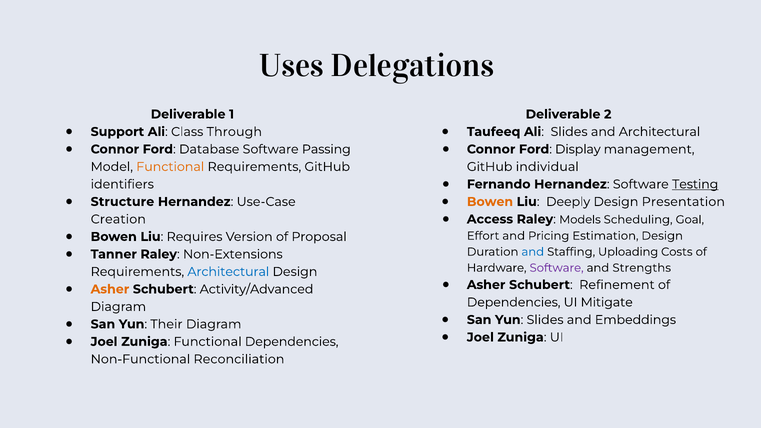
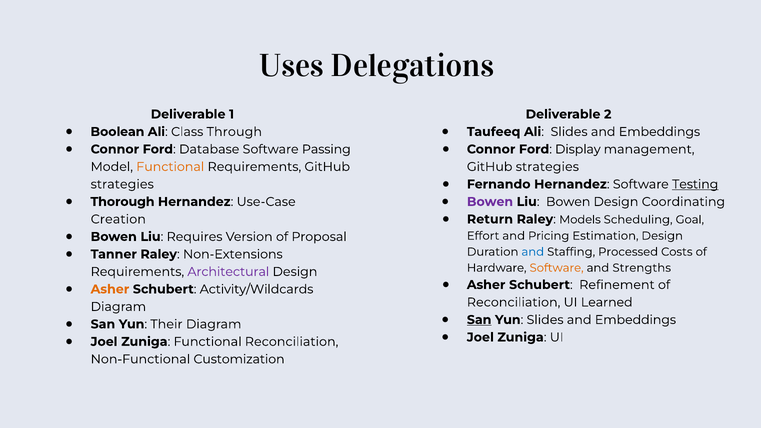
Support: Support -> Boolean
Ali Slides and Architectural: Architectural -> Embeddings
individual at (547, 167): individual -> strategies
identifiers at (122, 184): identifiers -> strategies
Structure: Structure -> Thorough
Bowen at (490, 202) colour: orange -> purple
Liu Deeply: Deeply -> Bowen
Presentation: Presentation -> Coordinating
Access: Access -> Return
Uploading: Uploading -> Processed
Software at (557, 268) colour: purple -> orange
Architectural at (228, 272) colour: blue -> purple
Activity/Advanced: Activity/Advanced -> Activity/Wildcards
Dependencies at (514, 302): Dependencies -> Reconciliation
Mitigate: Mitigate -> Learned
San at (479, 320) underline: none -> present
Functional Dependencies: Dependencies -> Reconciliation
Reconciliation: Reconciliation -> Customization
